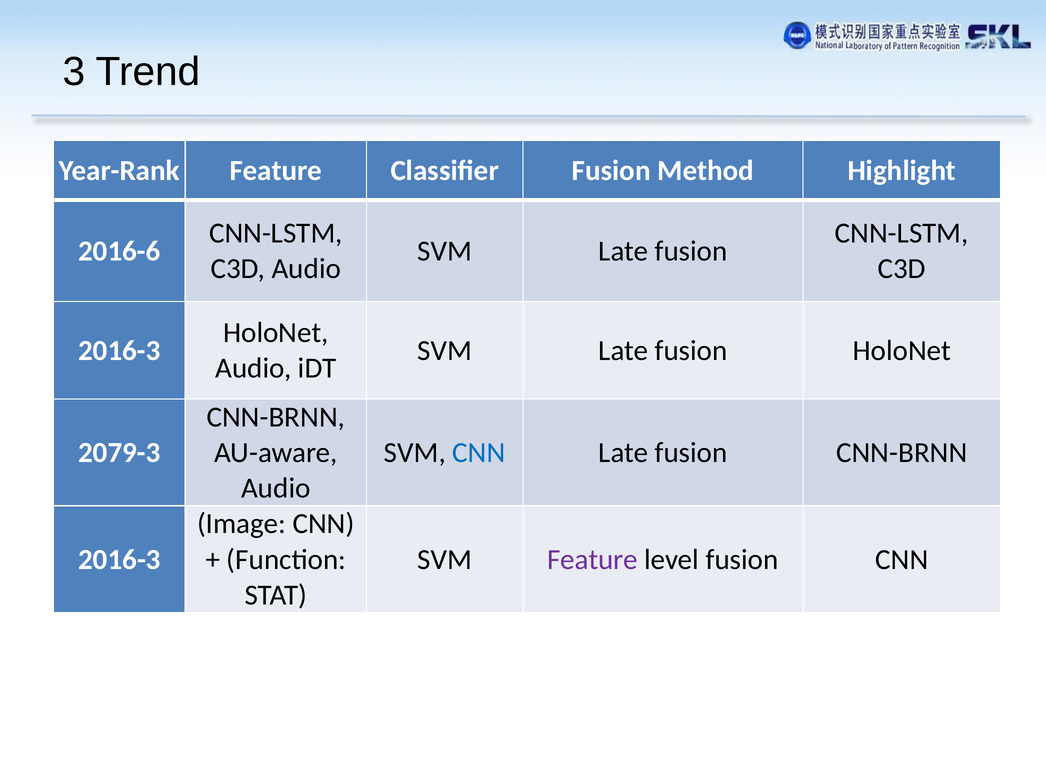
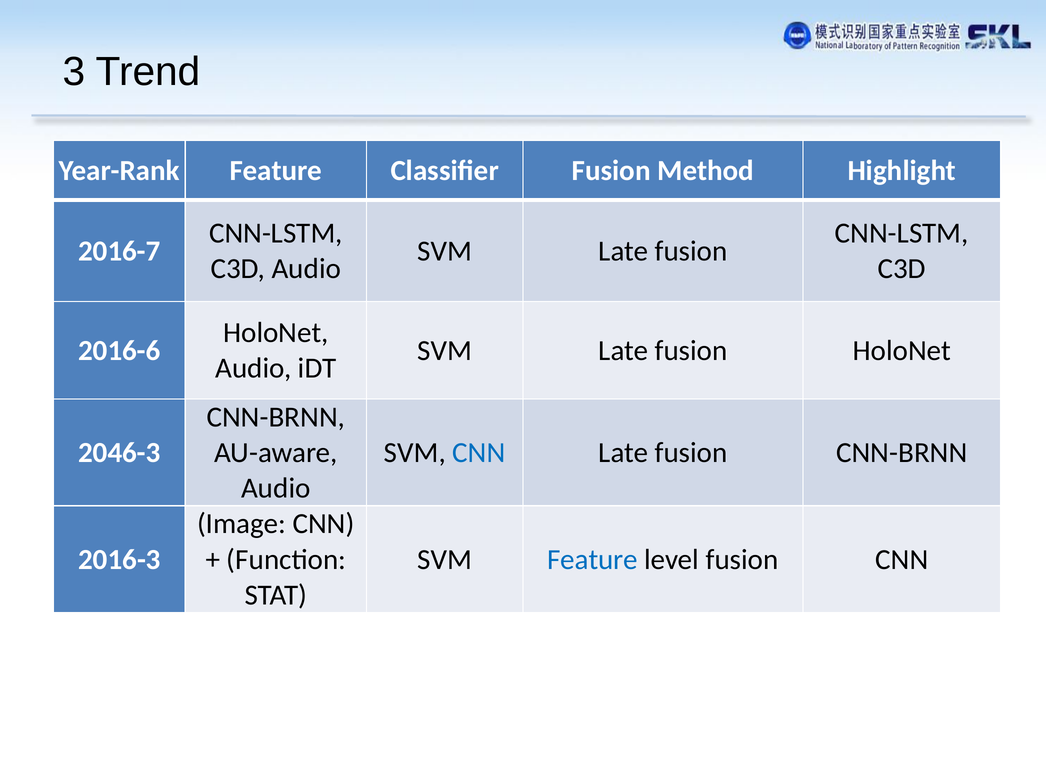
2016-6: 2016-6 -> 2016-7
2016-3 at (119, 351): 2016-3 -> 2016-6
2079-3: 2079-3 -> 2046-3
Feature at (592, 560) colour: purple -> blue
